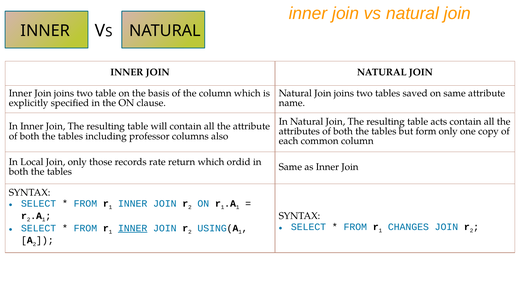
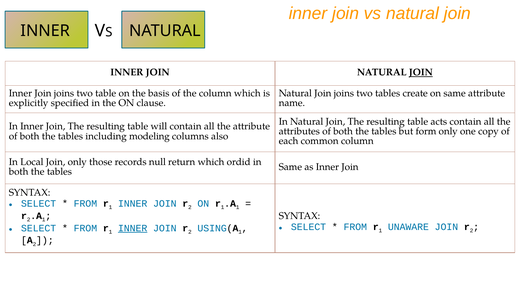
JOIN at (421, 72) underline: none -> present
saved: saved -> create
professor: professor -> modeling
rate: rate -> null
CHANGES: CHANGES -> UNAWARE
